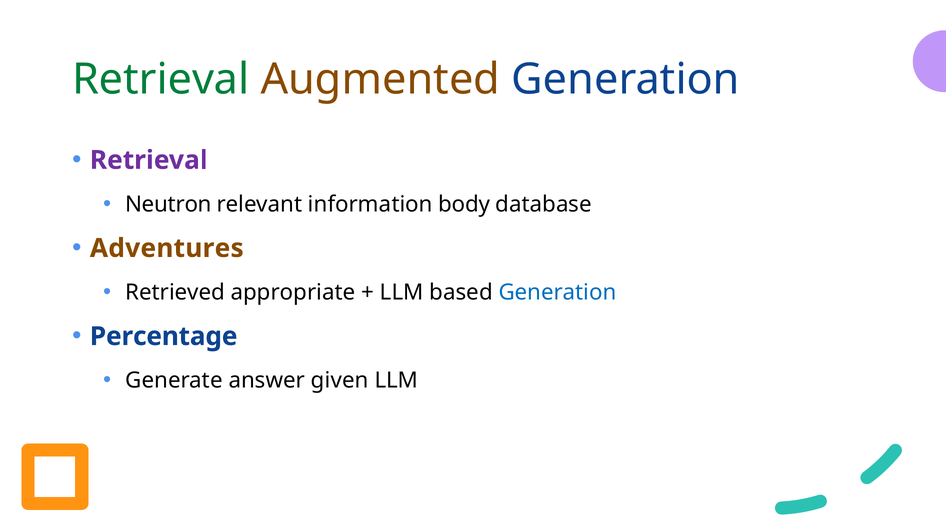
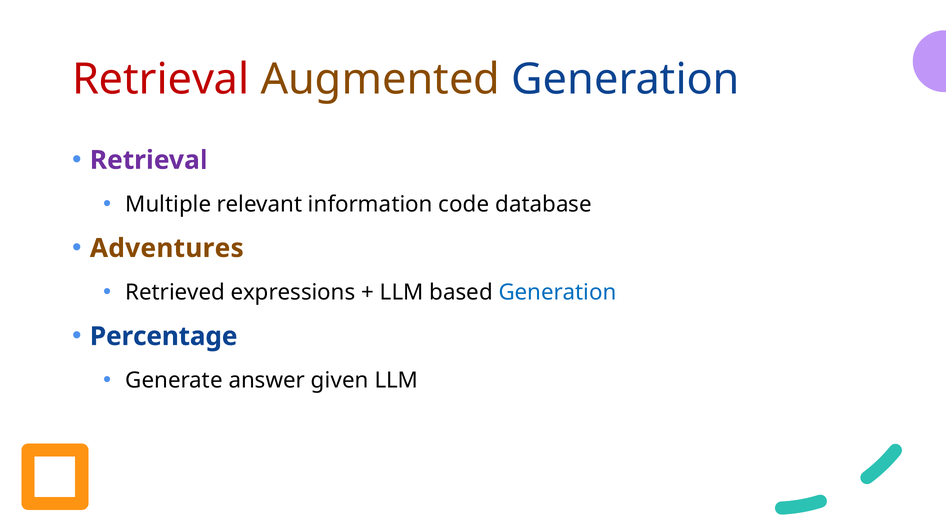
Retrieval at (161, 80) colour: green -> red
Neutron: Neutron -> Multiple
body: body -> code
appropriate: appropriate -> expressions
